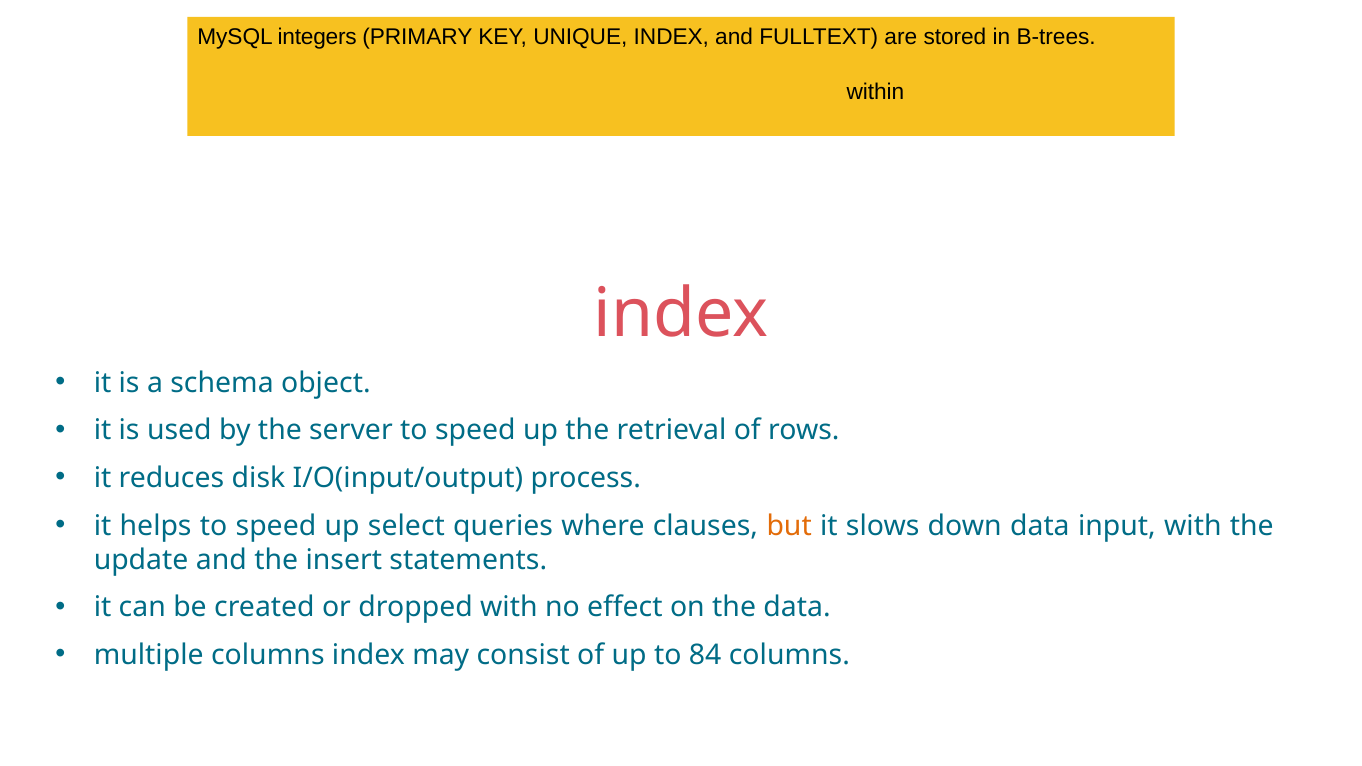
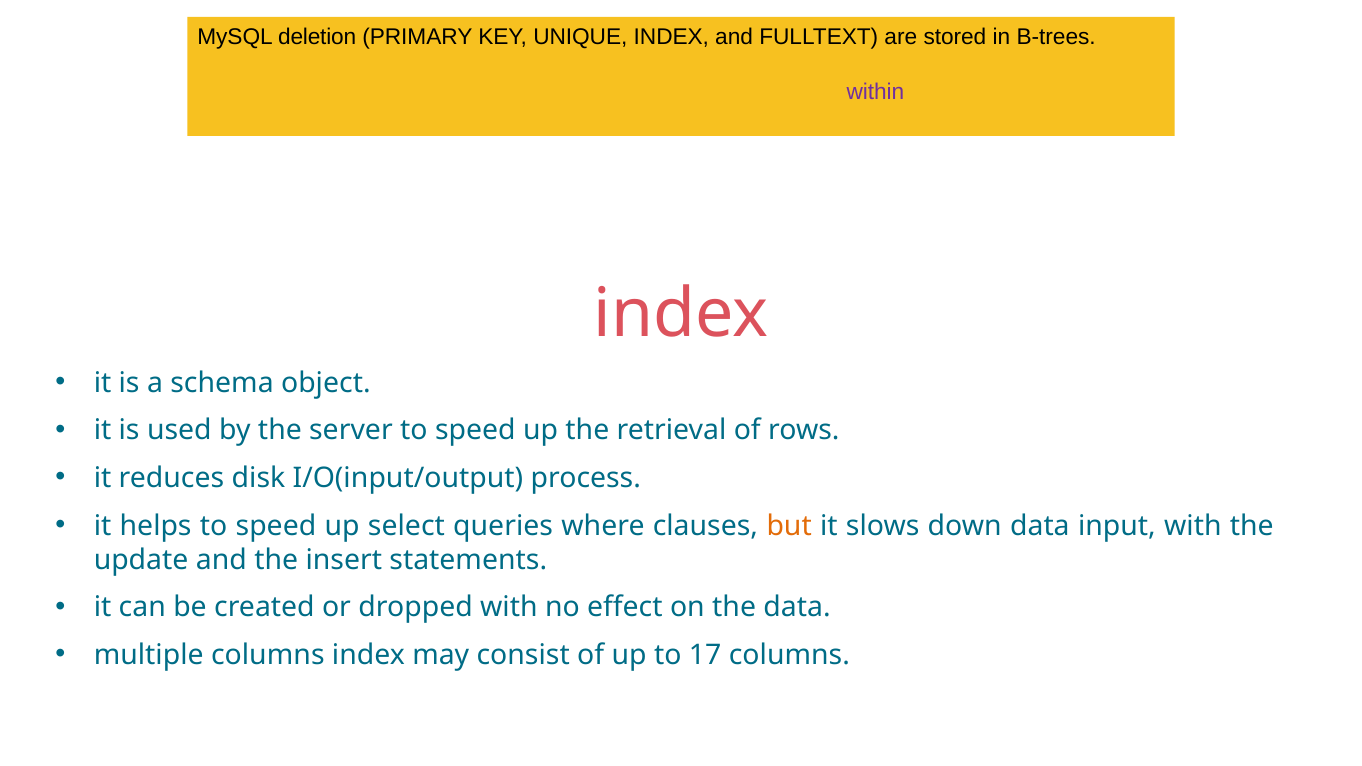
integers: integers -> deletion
within colour: black -> purple
84: 84 -> 17
